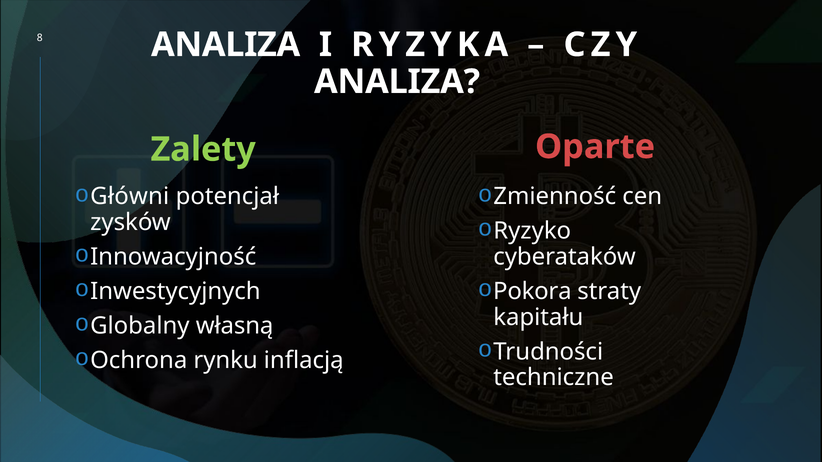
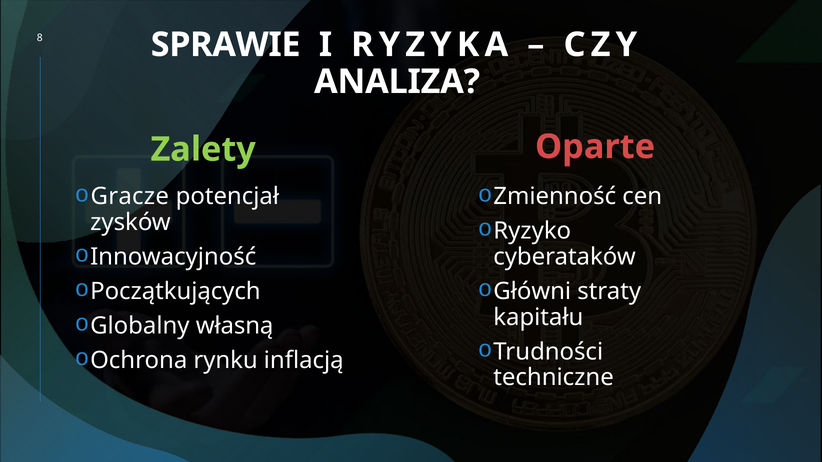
8 ANALIZA: ANALIZA -> SPRAWIE
Główni: Główni -> Gracze
Inwestycyjnych: Inwestycyjnych -> Początkujących
Pokora: Pokora -> Główni
